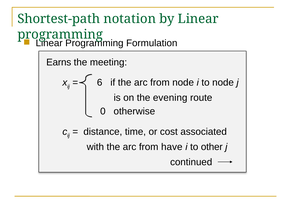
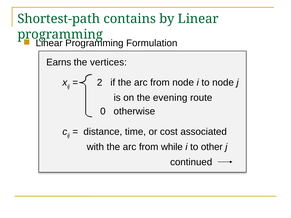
notation: notation -> contains
meeting: meeting -> vertices
6: 6 -> 2
have: have -> while
